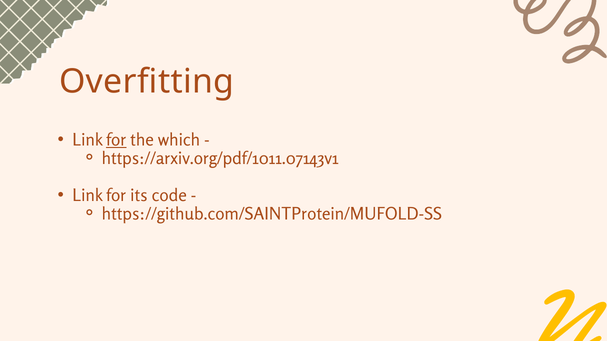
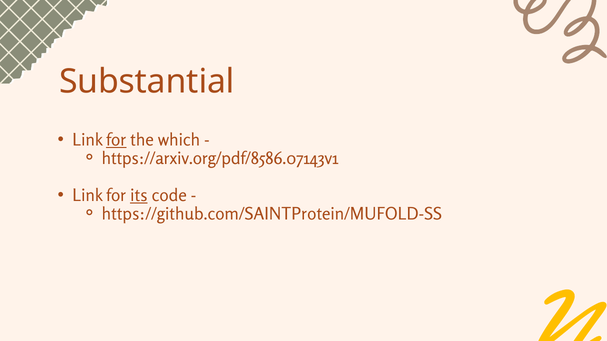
Overfitting: Overfitting -> Substantial
https://arxiv.org/pdf/1011.07143v1: https://arxiv.org/pdf/1011.07143v1 -> https://arxiv.org/pdf/8586.07143v1
its underline: none -> present
